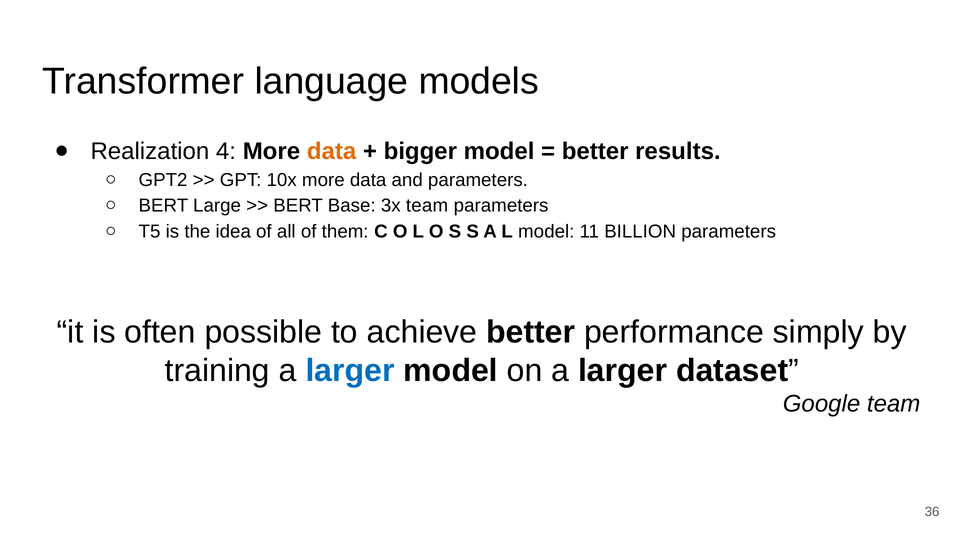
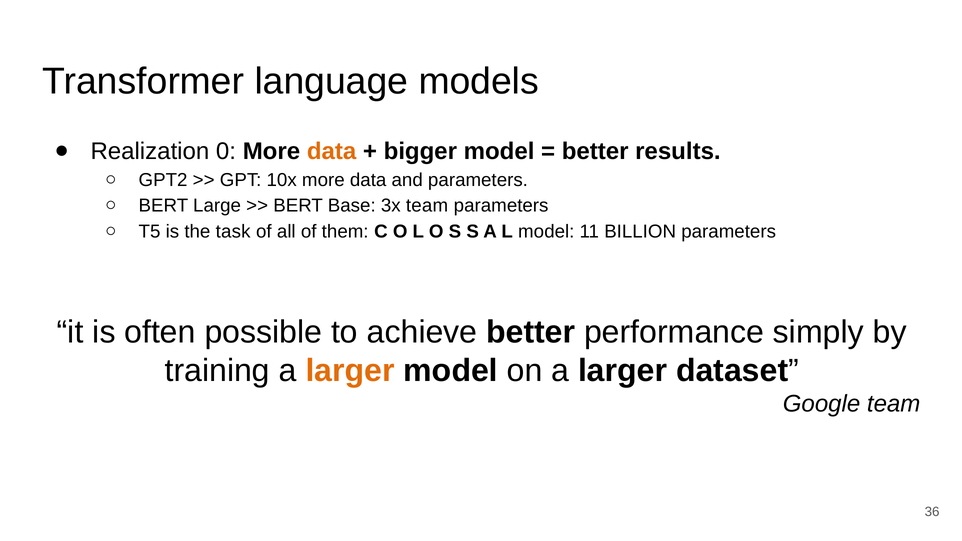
4: 4 -> 0
idea: idea -> task
larger at (350, 371) colour: blue -> orange
